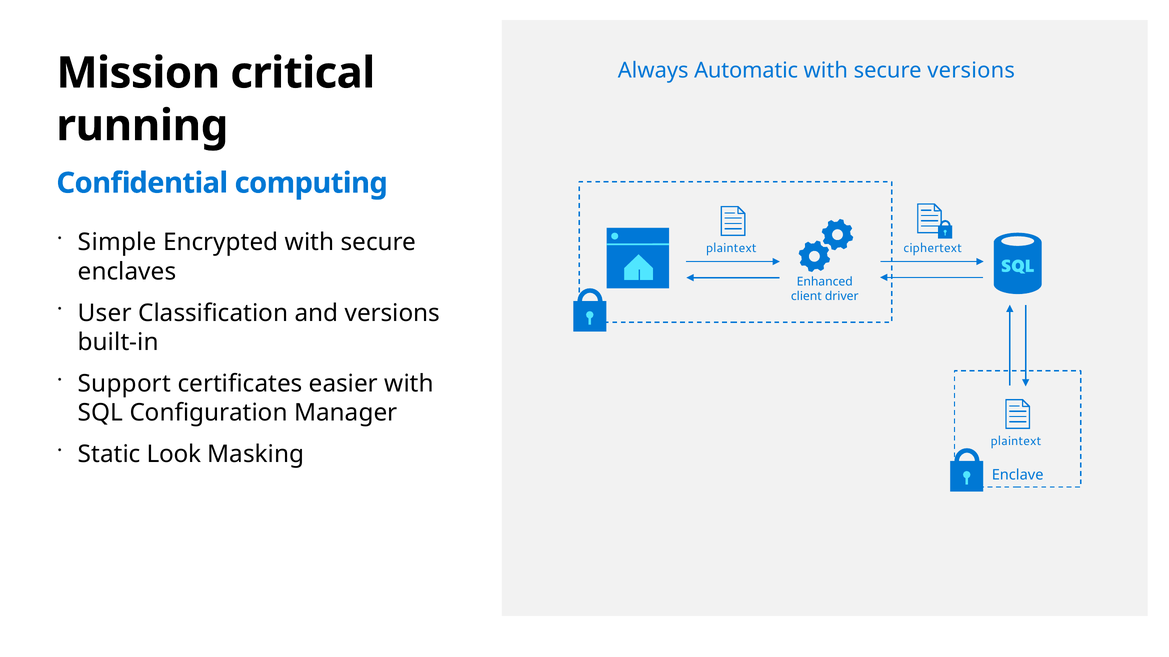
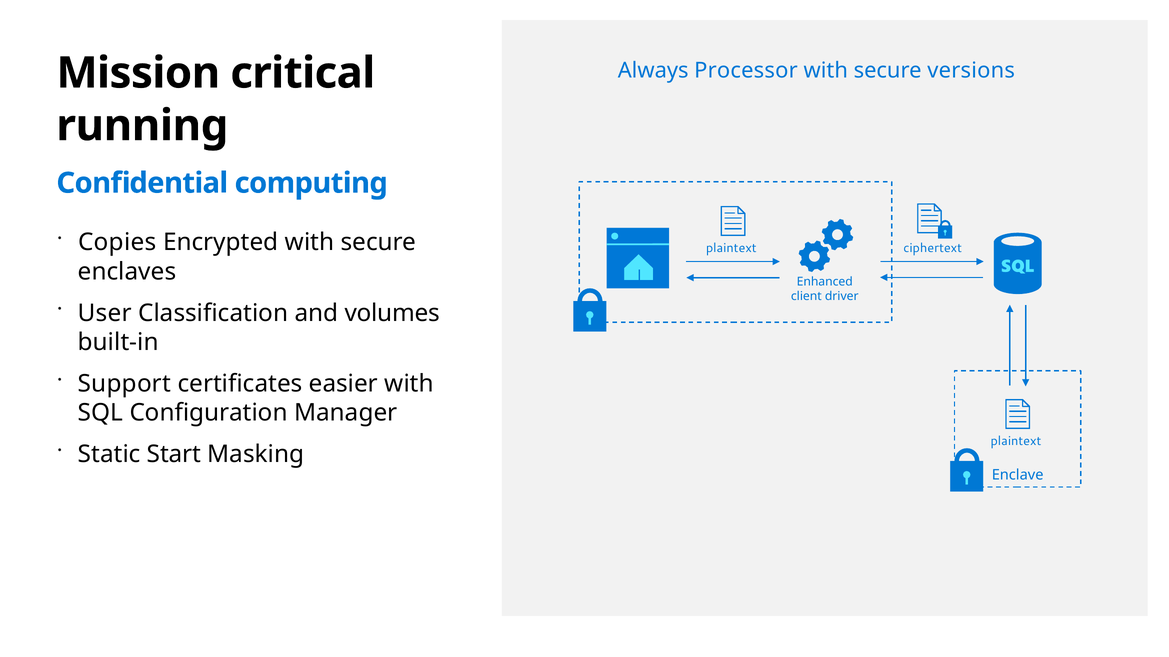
Automatic: Automatic -> Processor
Simple: Simple -> Copies
and versions: versions -> volumes
Look: Look -> Start
